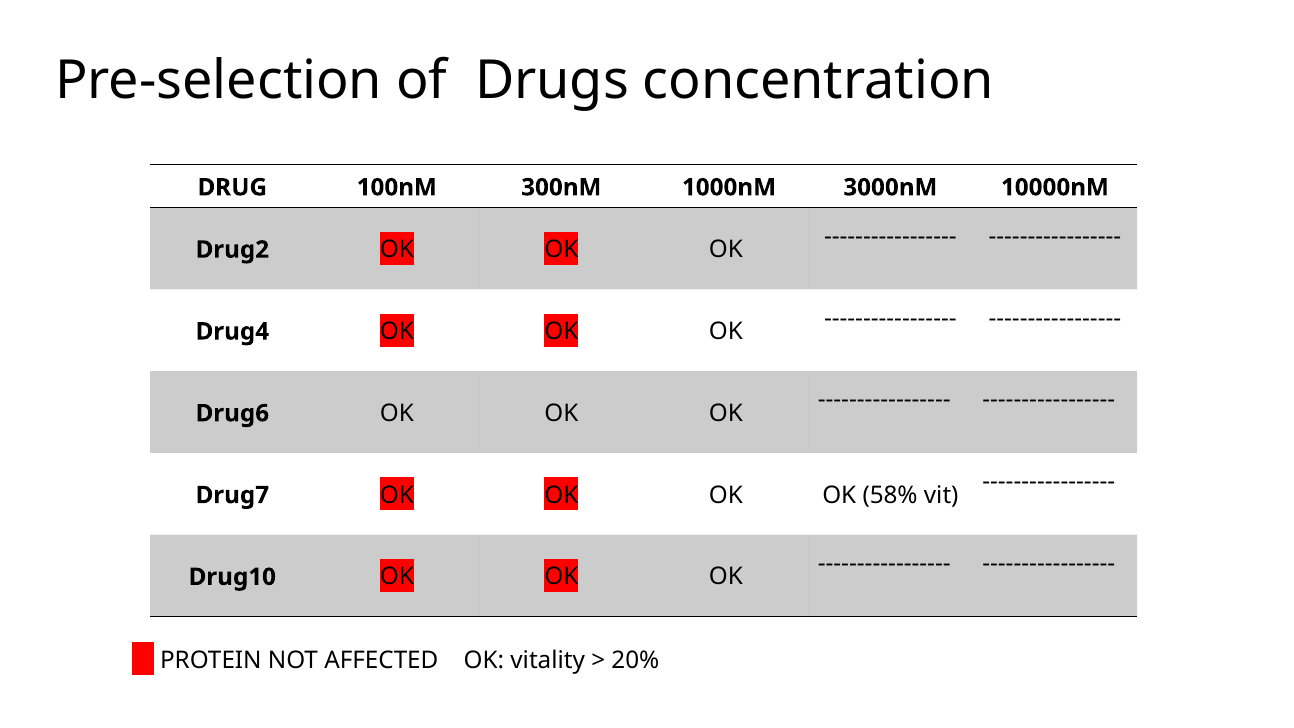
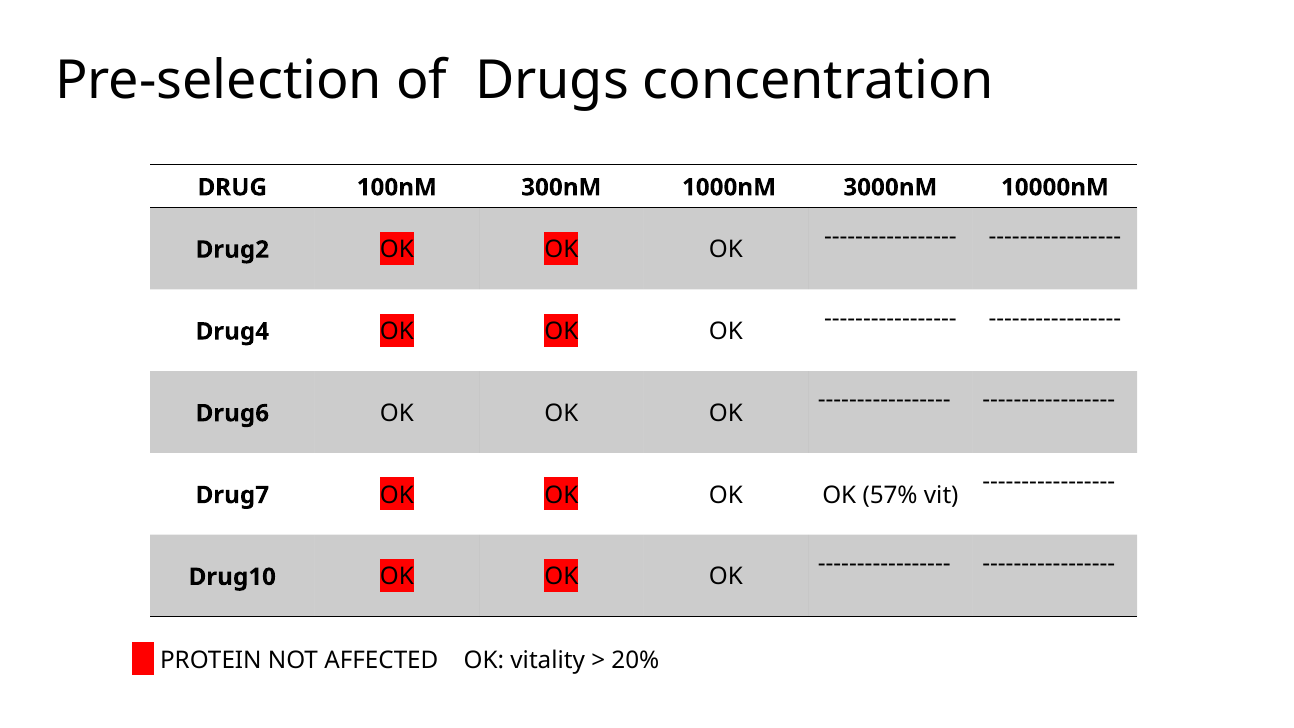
58%: 58% -> 57%
